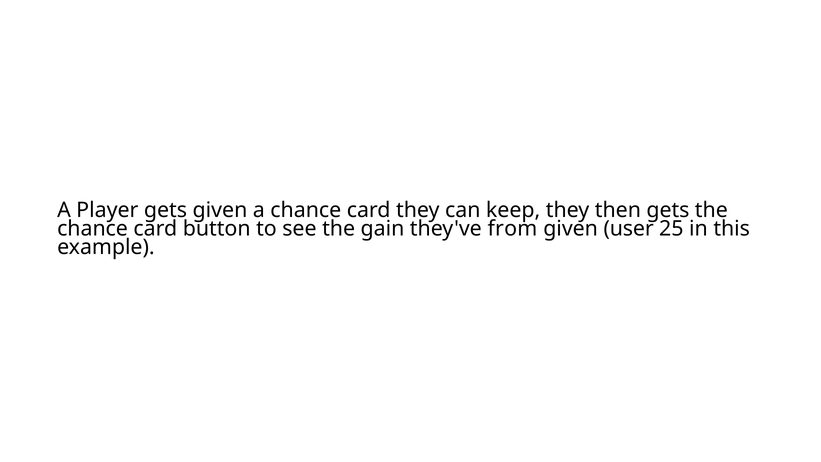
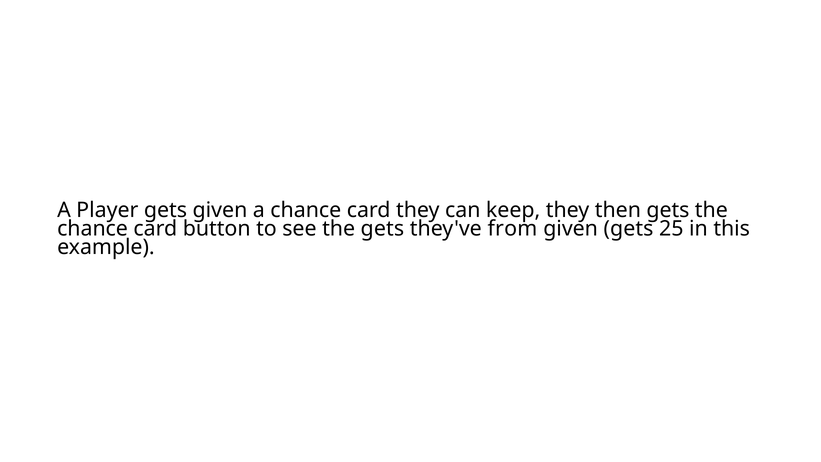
the gain: gain -> gets
given user: user -> gets
